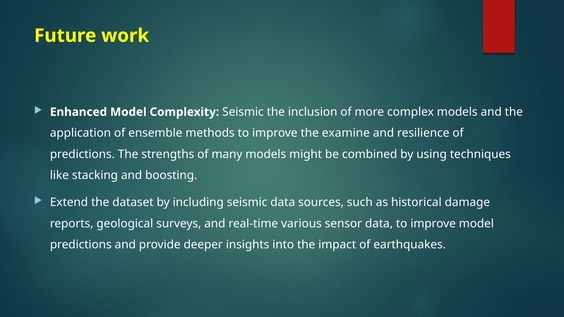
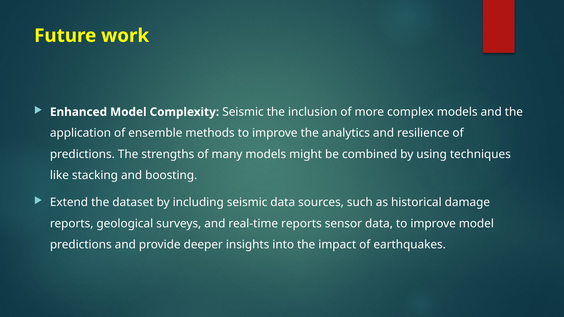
examine: examine -> analytics
real-time various: various -> reports
